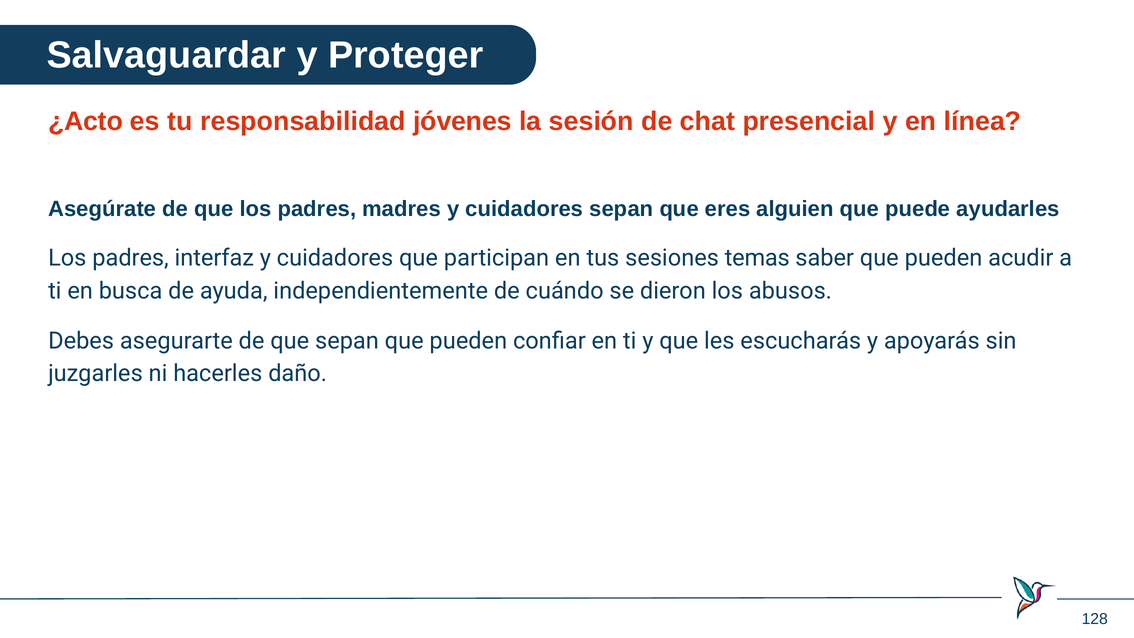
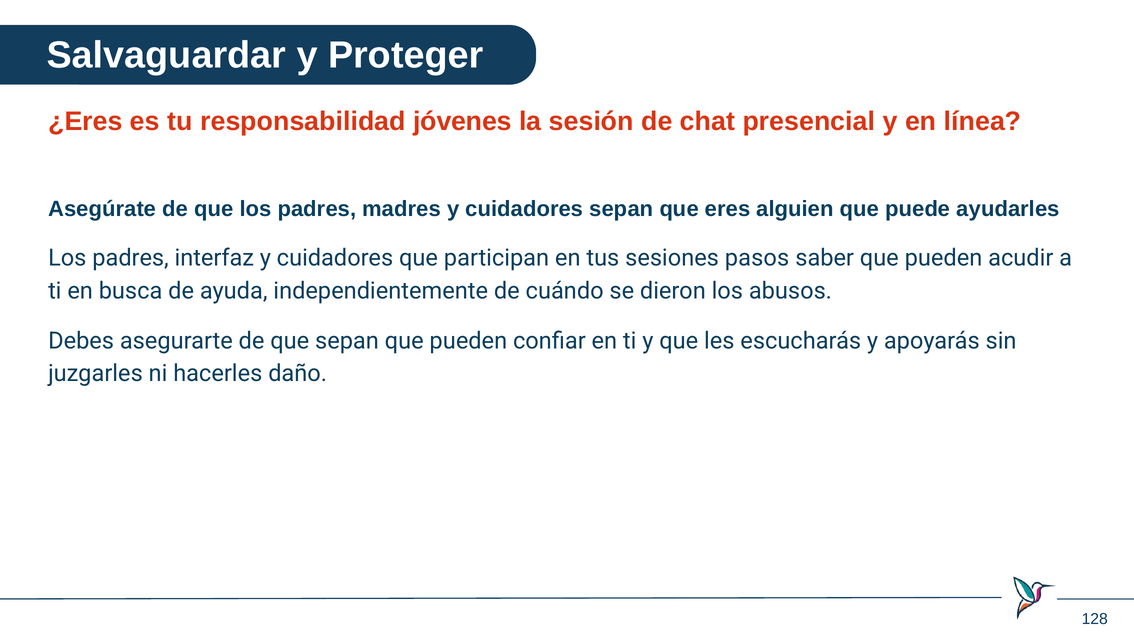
¿Acto: ¿Acto -> ¿Eres
temas: temas -> pasos
